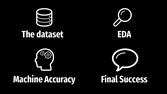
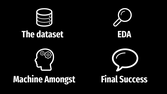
Accuracy: Accuracy -> Amongst
